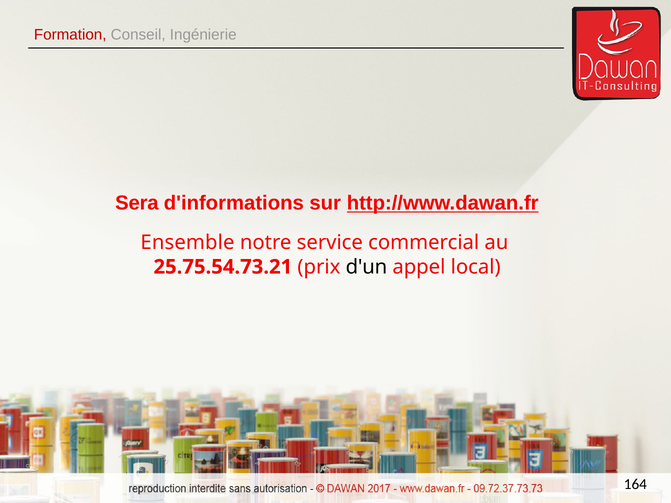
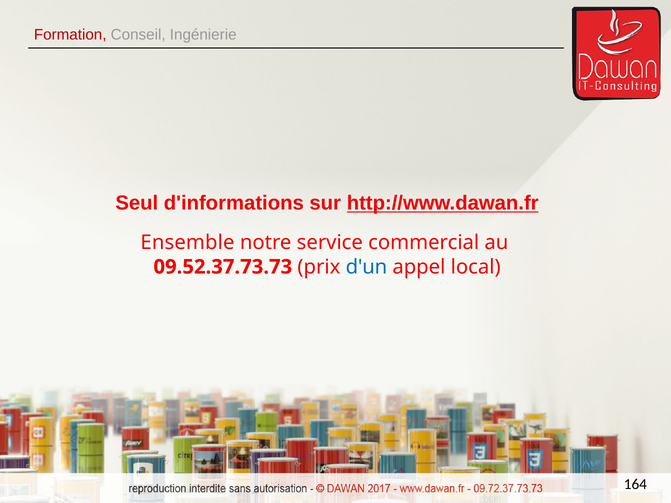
Sera: Sera -> Seul
25.75.54.73.21: 25.75.54.73.21 -> 09.52.37.73.73
d'un colour: black -> blue
